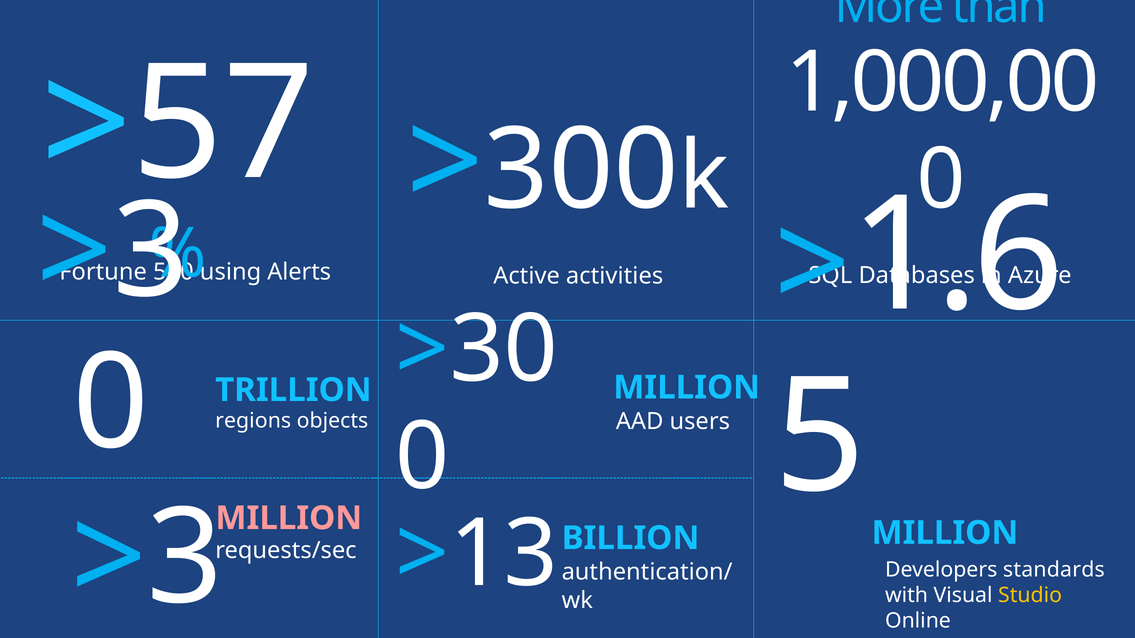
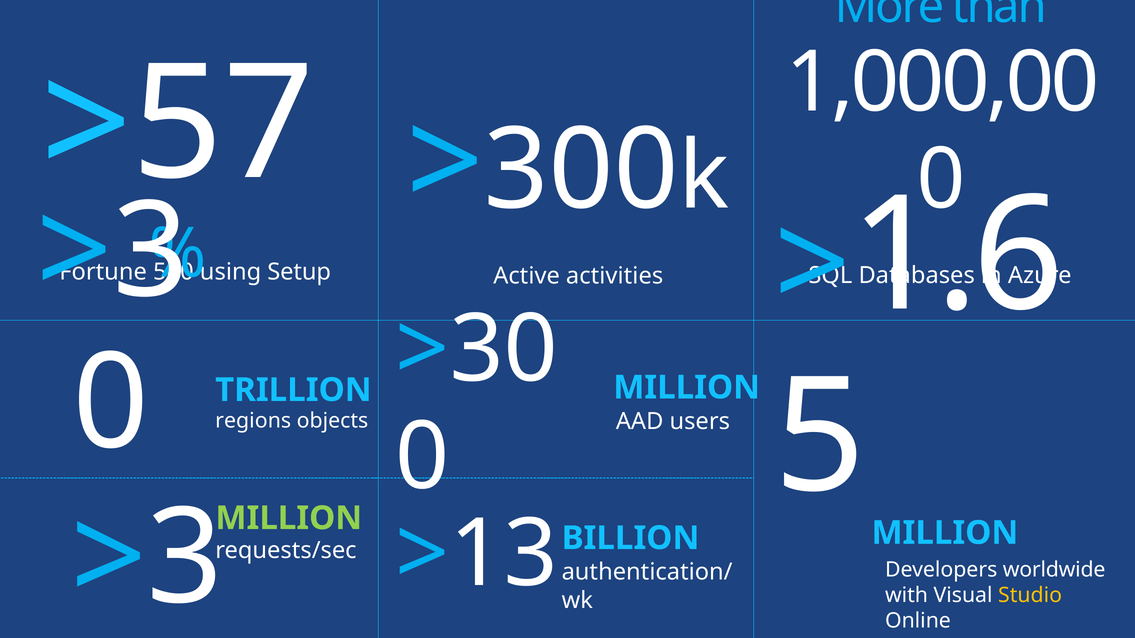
Alerts: Alerts -> Setup
MILLION at (289, 519) colour: pink -> light green
standards: standards -> worldwide
